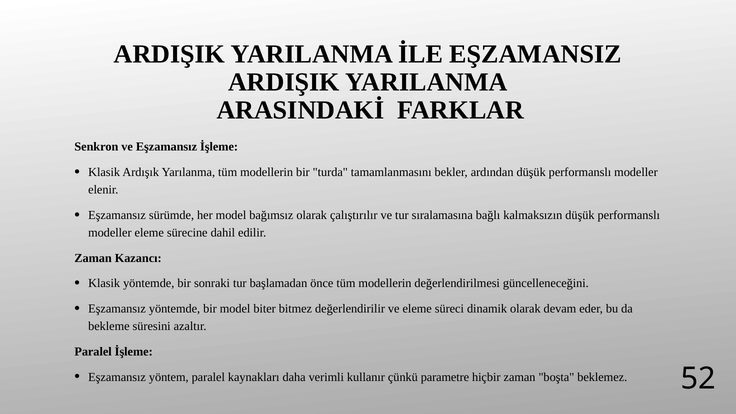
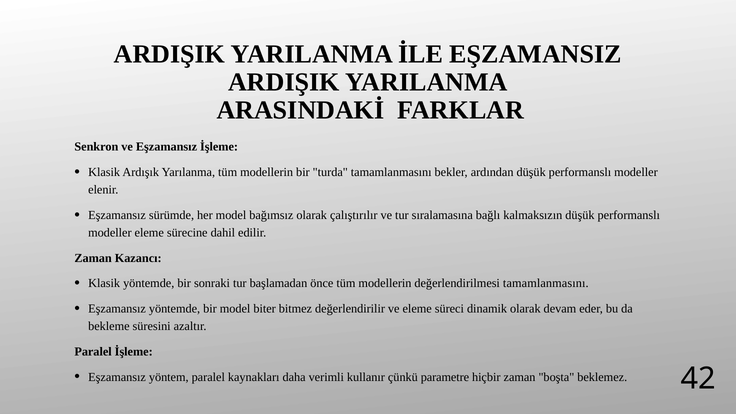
değerlendirilmesi güncelleneceğini: güncelleneceğini -> tamamlanmasını
52: 52 -> 42
